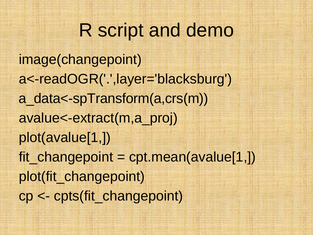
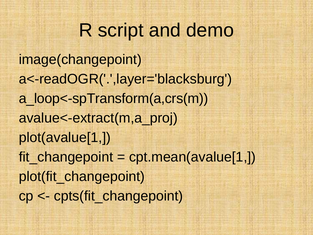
a_data<-spTransform(a,crs(m: a_data<-spTransform(a,crs(m -> a_loop<-spTransform(a,crs(m
